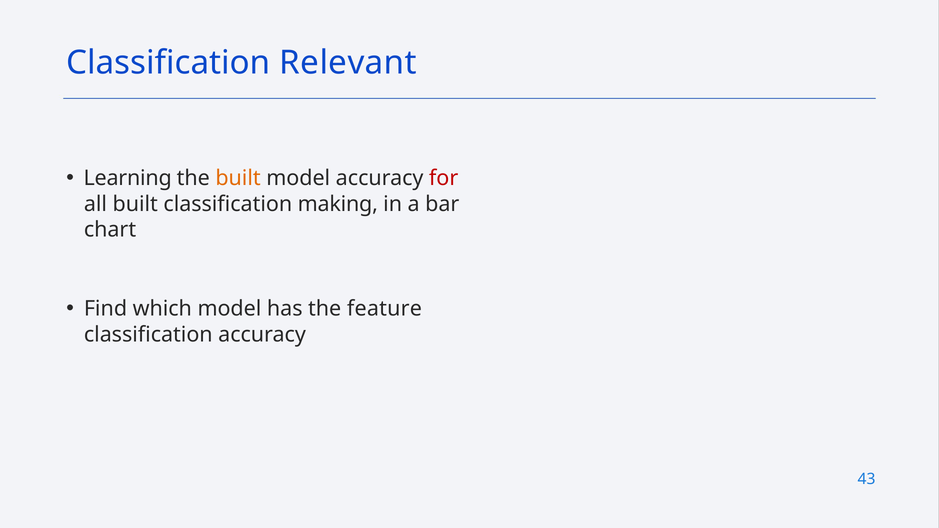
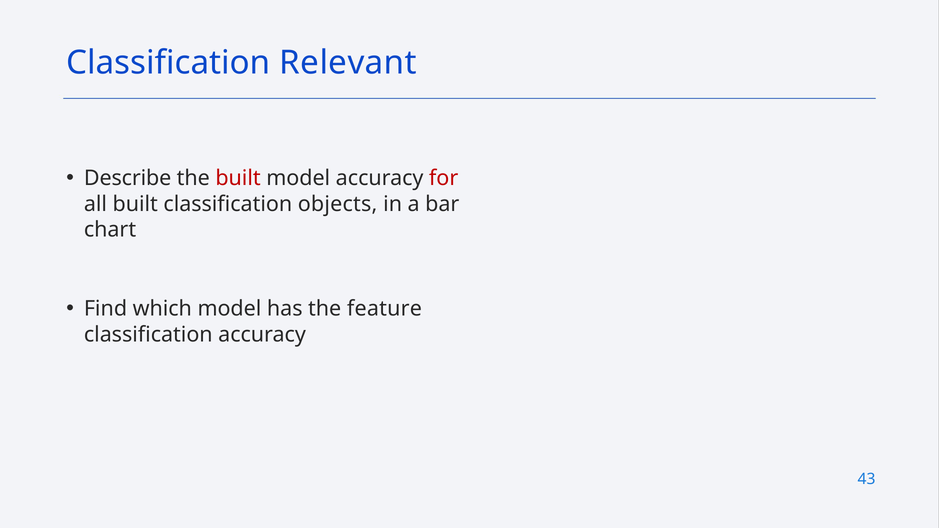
Learning: Learning -> Describe
built at (238, 178) colour: orange -> red
making: making -> objects
